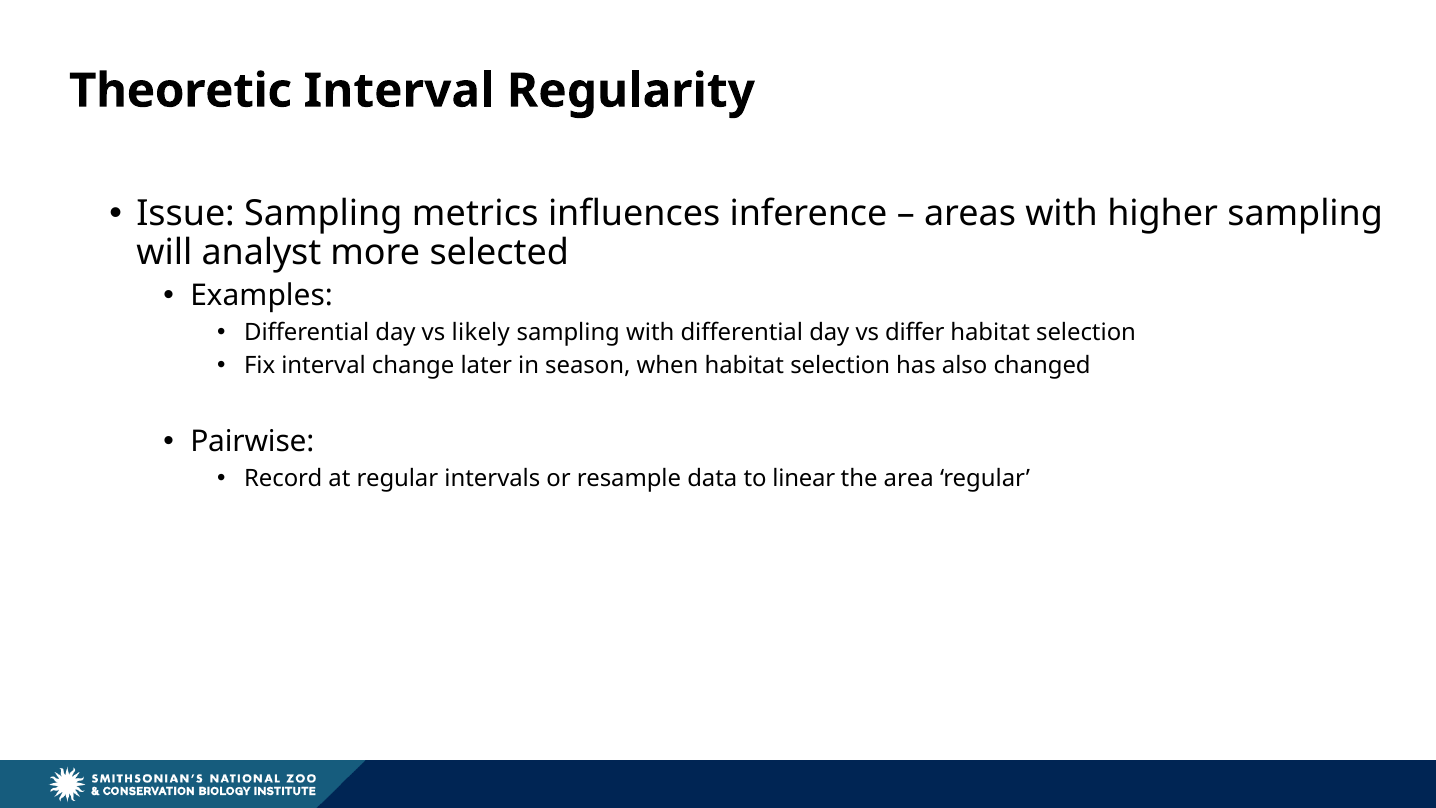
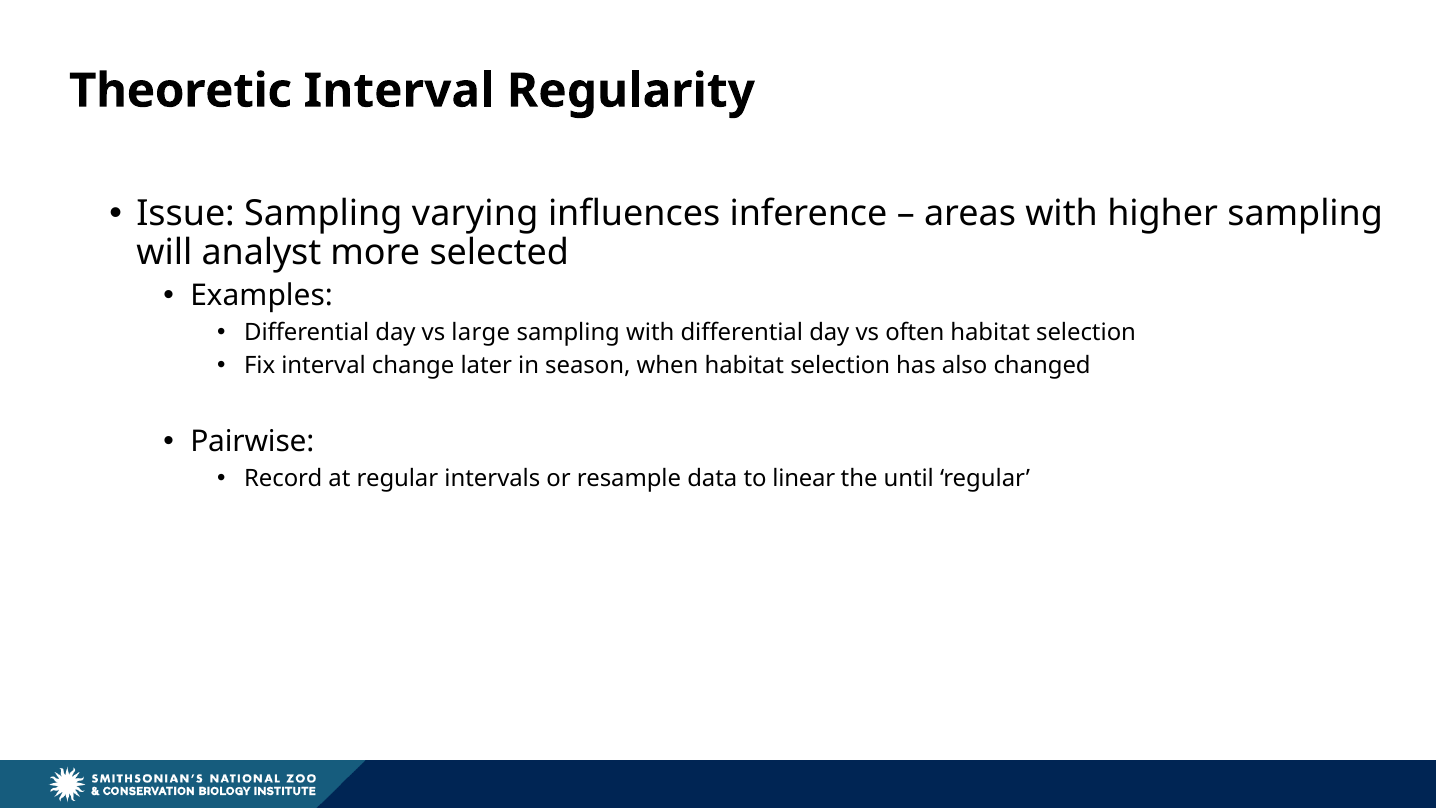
metrics: metrics -> varying
likely: likely -> large
differ: differ -> often
area: area -> until
